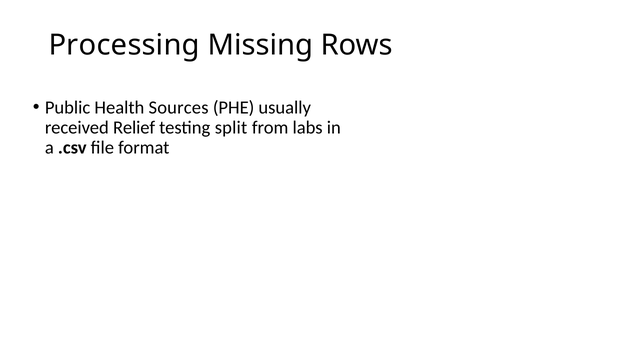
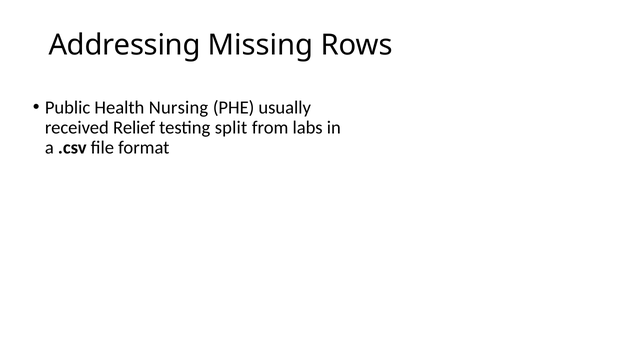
Processing: Processing -> Addressing
Sources: Sources -> Nursing
